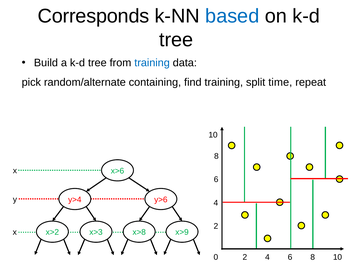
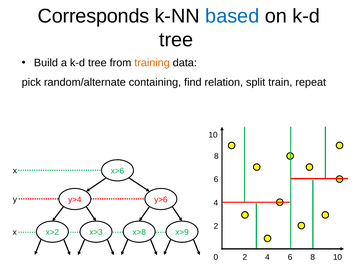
training at (152, 63) colour: blue -> orange
find training: training -> relation
time: time -> train
